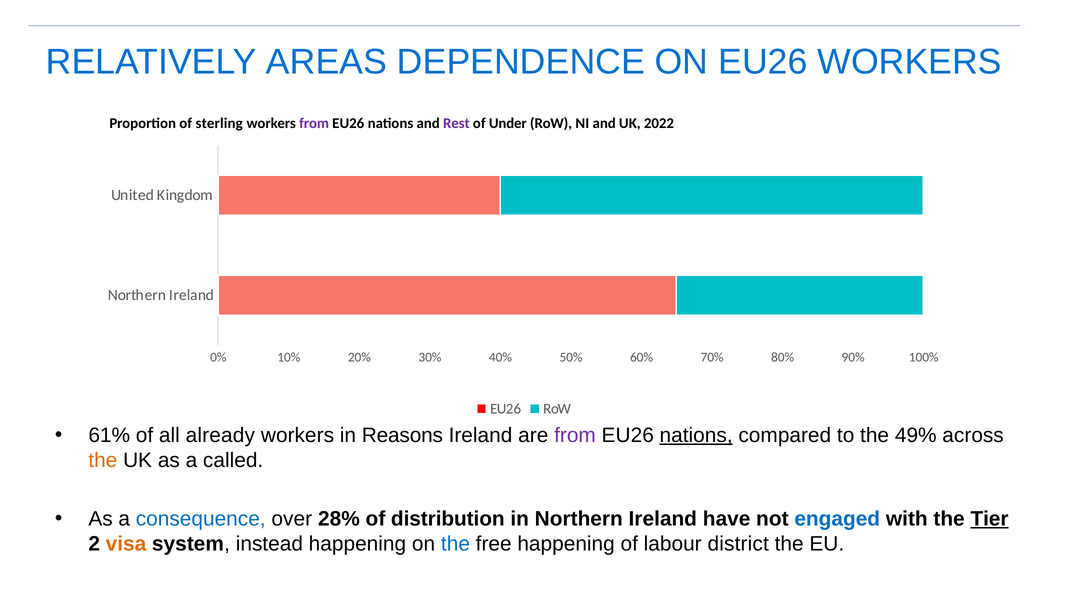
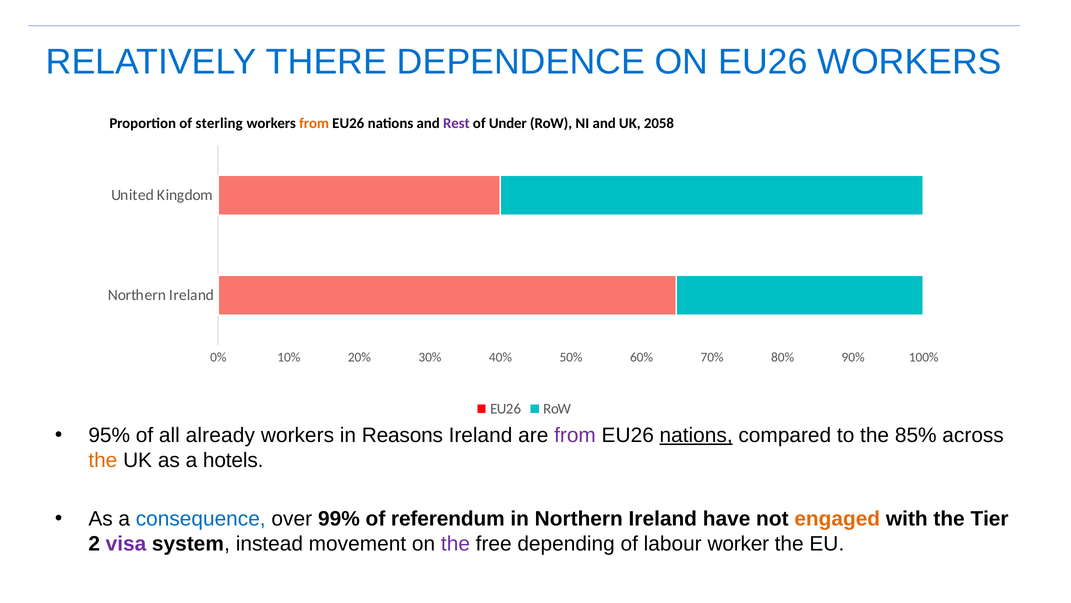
AREAS: AREAS -> THERE
from at (314, 123) colour: purple -> orange
2022: 2022 -> 2058
61%: 61% -> 95%
49%: 49% -> 85%
called: called -> hotels
28%: 28% -> 99%
distribution: distribution -> referendum
engaged colour: blue -> orange
Tier underline: present -> none
visa colour: orange -> purple
instead happening: happening -> movement
the at (455, 543) colour: blue -> purple
free happening: happening -> depending
district: district -> worker
